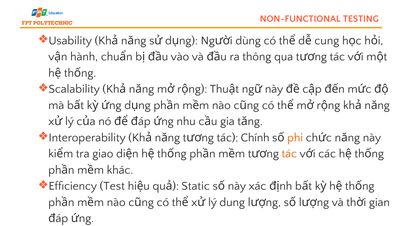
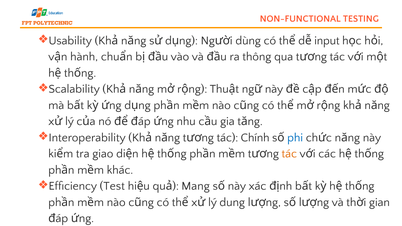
cung: cung -> input
phi colour: orange -> blue
Static: Static -> Mang
